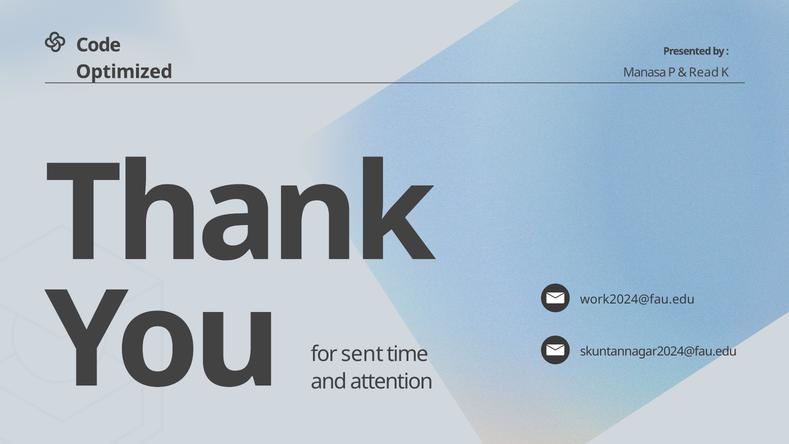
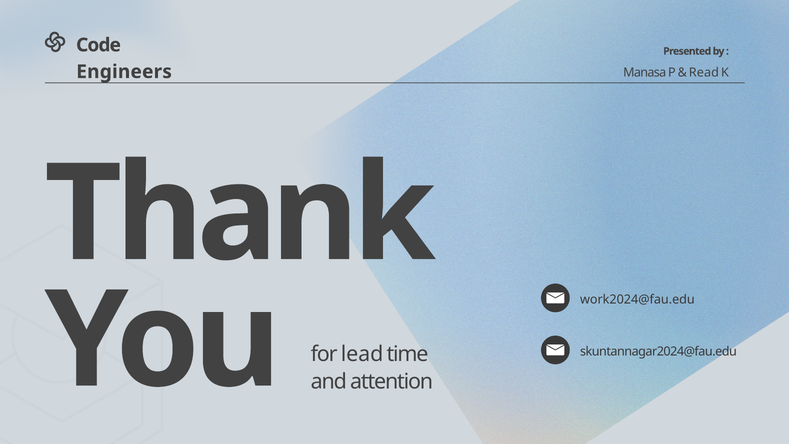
Optimized: Optimized -> Engineers
sent: sent -> lead
